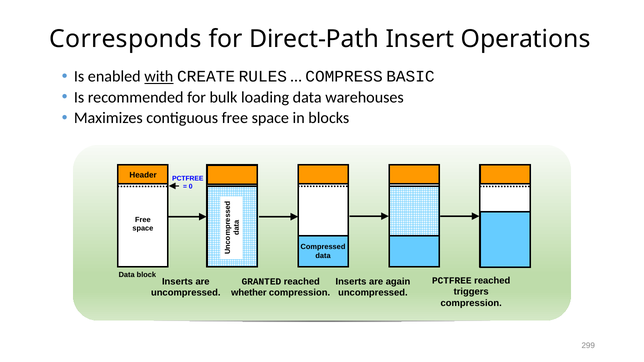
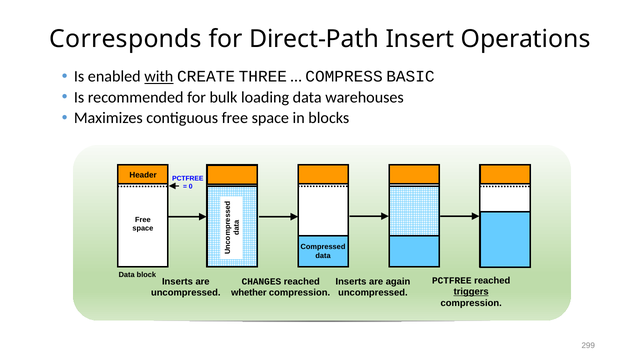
RULES: RULES -> THREE
GRANTED: GRANTED -> CHANGES
triggers underline: none -> present
